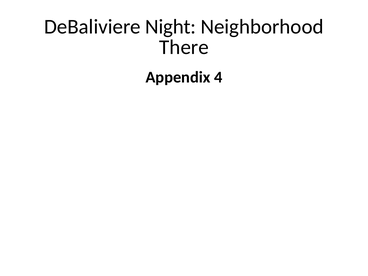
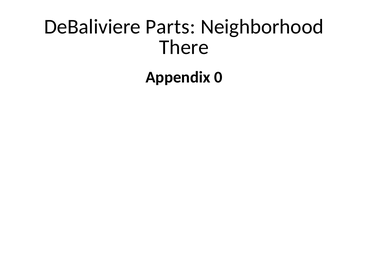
Night: Night -> Parts
4: 4 -> 0
